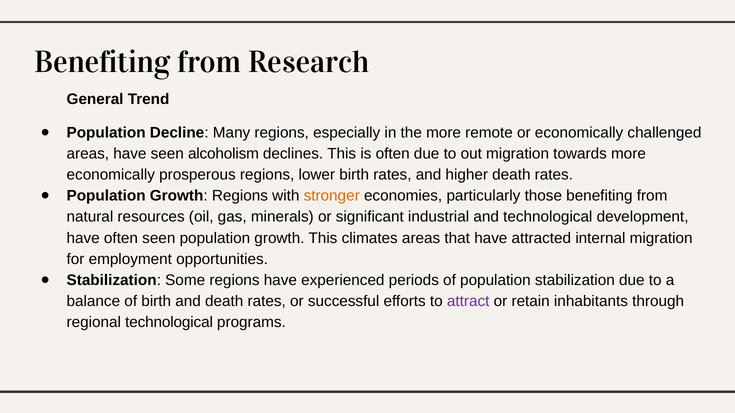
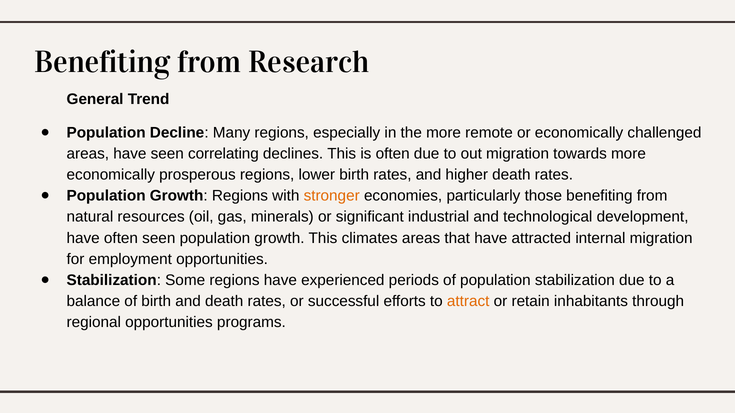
alcoholism: alcoholism -> correlating
attract colour: purple -> orange
regional technological: technological -> opportunities
